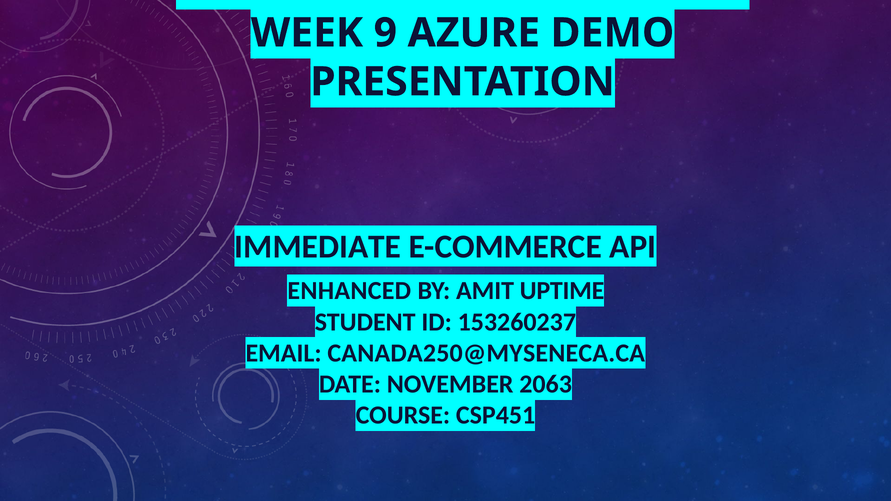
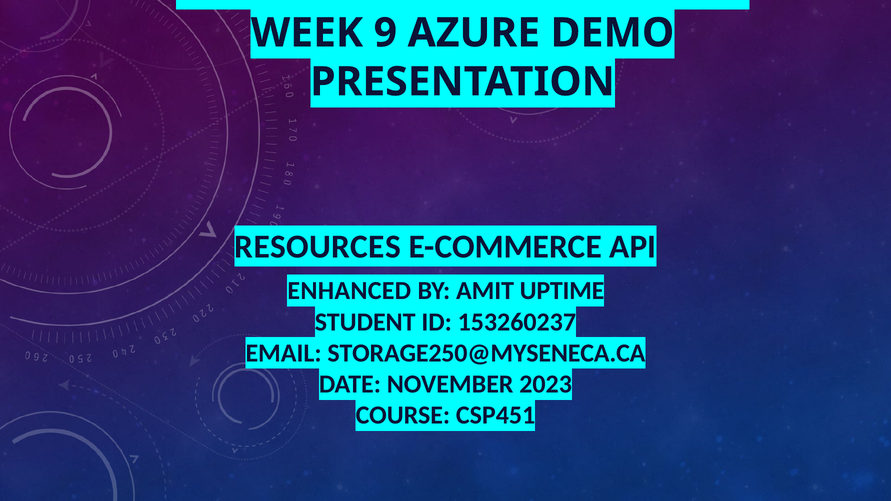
IMMEDIATE: IMMEDIATE -> RESOURCES
CANADA250@MYSENECA.CA: CANADA250@MYSENECA.CA -> STORAGE250@MYSENECA.CA
2063: 2063 -> 2023
